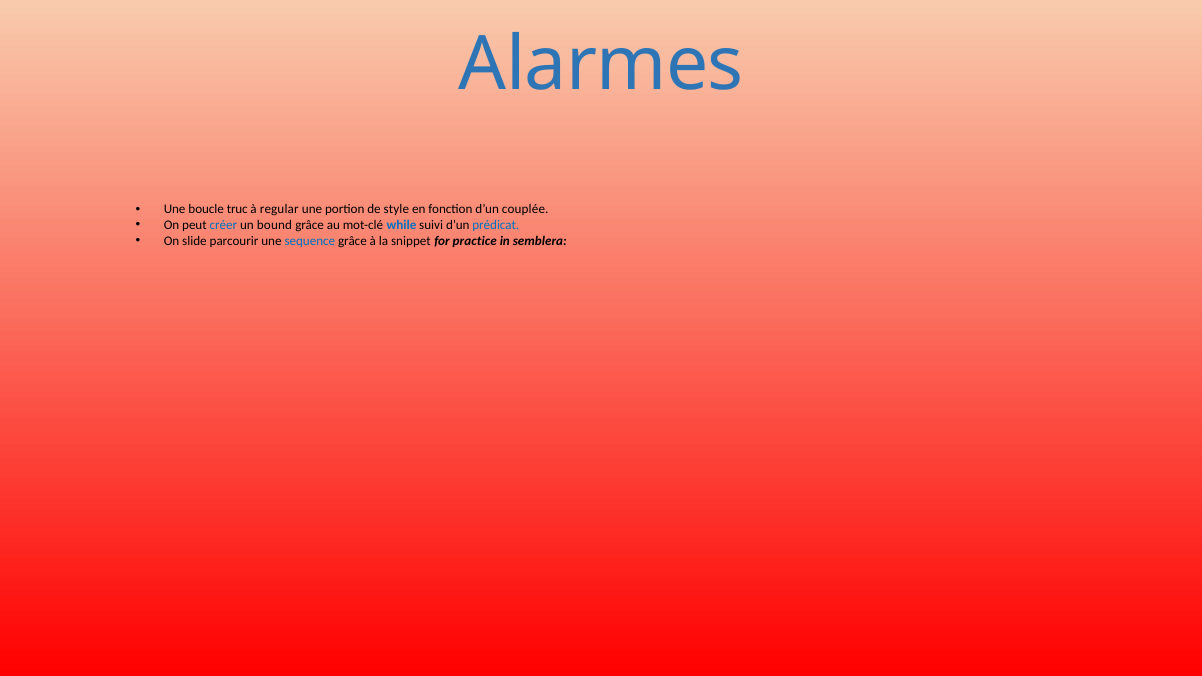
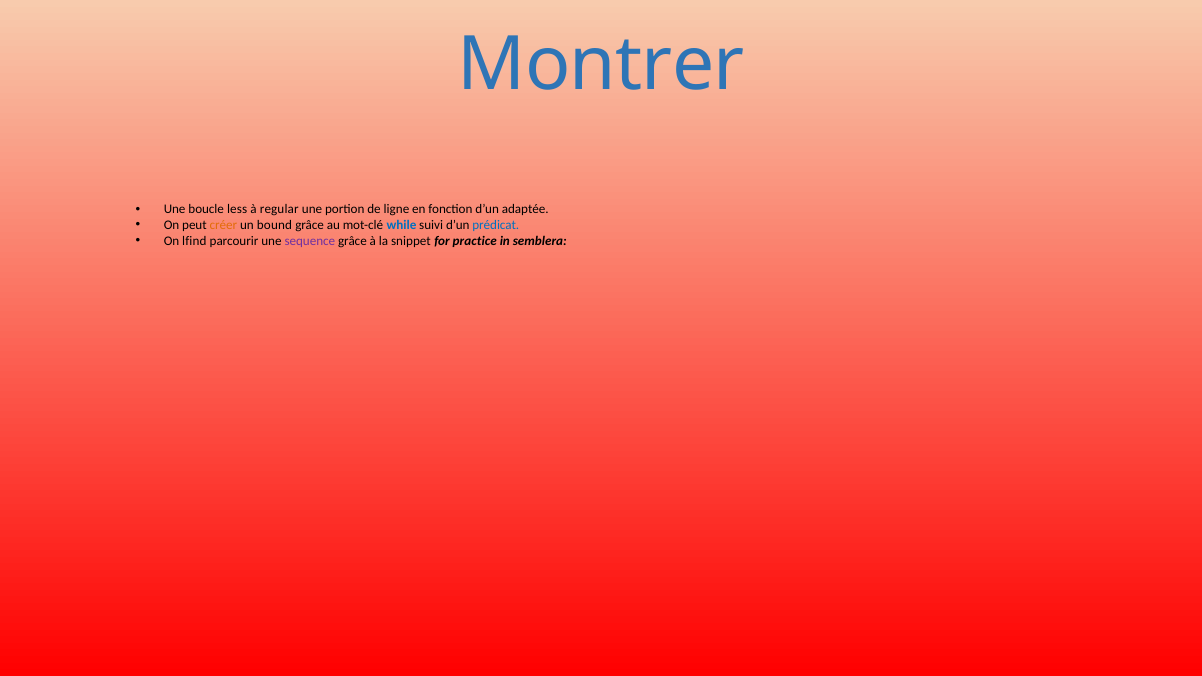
Alarmes: Alarmes -> Montrer
truc: truc -> less
style: style -> ligne
couplée: couplée -> adaptée
créer colour: blue -> orange
slide: slide -> lfind
sequence colour: blue -> purple
